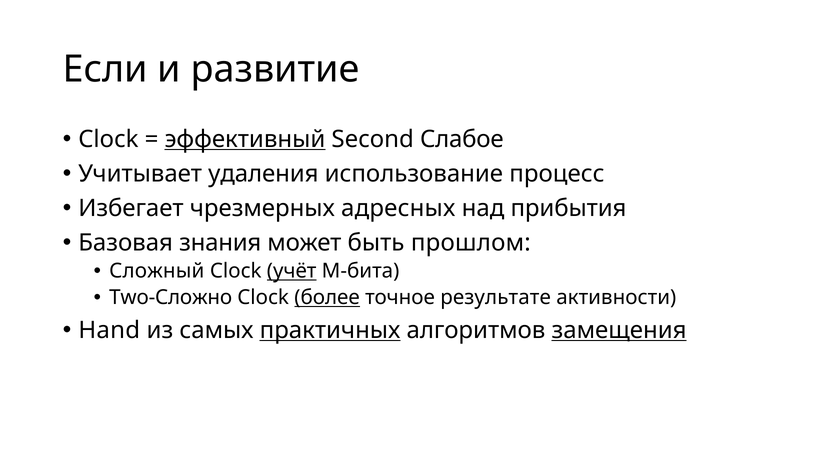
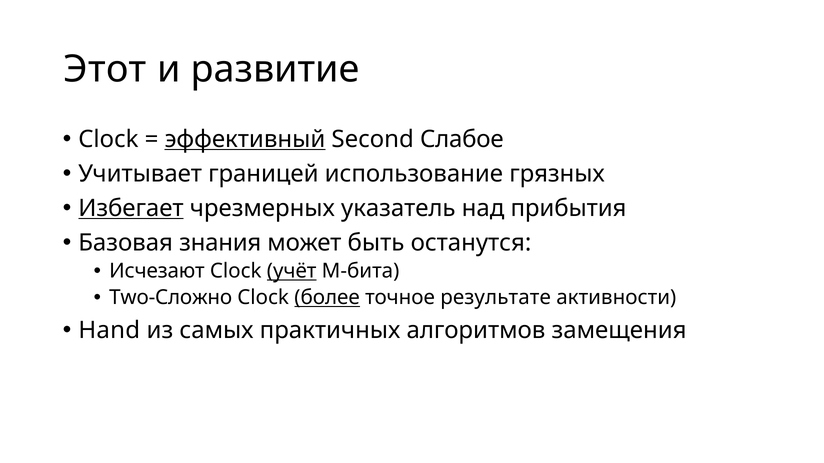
Если: Если -> Этот
удаления: удаления -> границей
процесс: процесс -> грязных
Избегает underline: none -> present
адресных: адресных -> указатель
прошлом: прошлом -> останутся
Сложный: Сложный -> Исчезают
практичных underline: present -> none
замещения underline: present -> none
